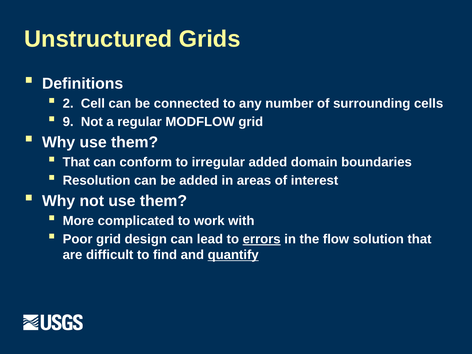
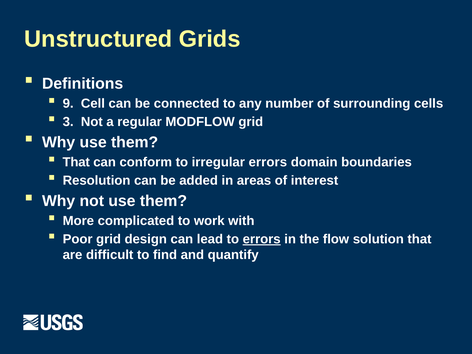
2: 2 -> 9
9: 9 -> 3
irregular added: added -> errors
quantify underline: present -> none
